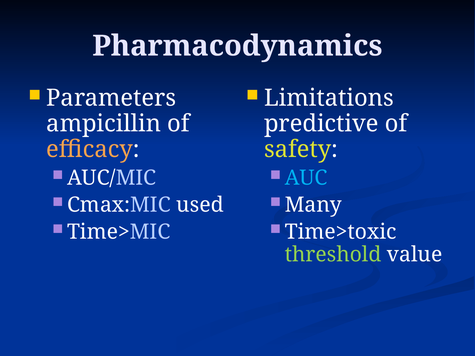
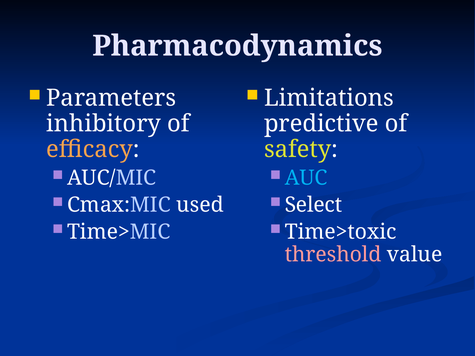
ampicillin: ampicillin -> inhibitory
Many: Many -> Select
threshold colour: light green -> pink
